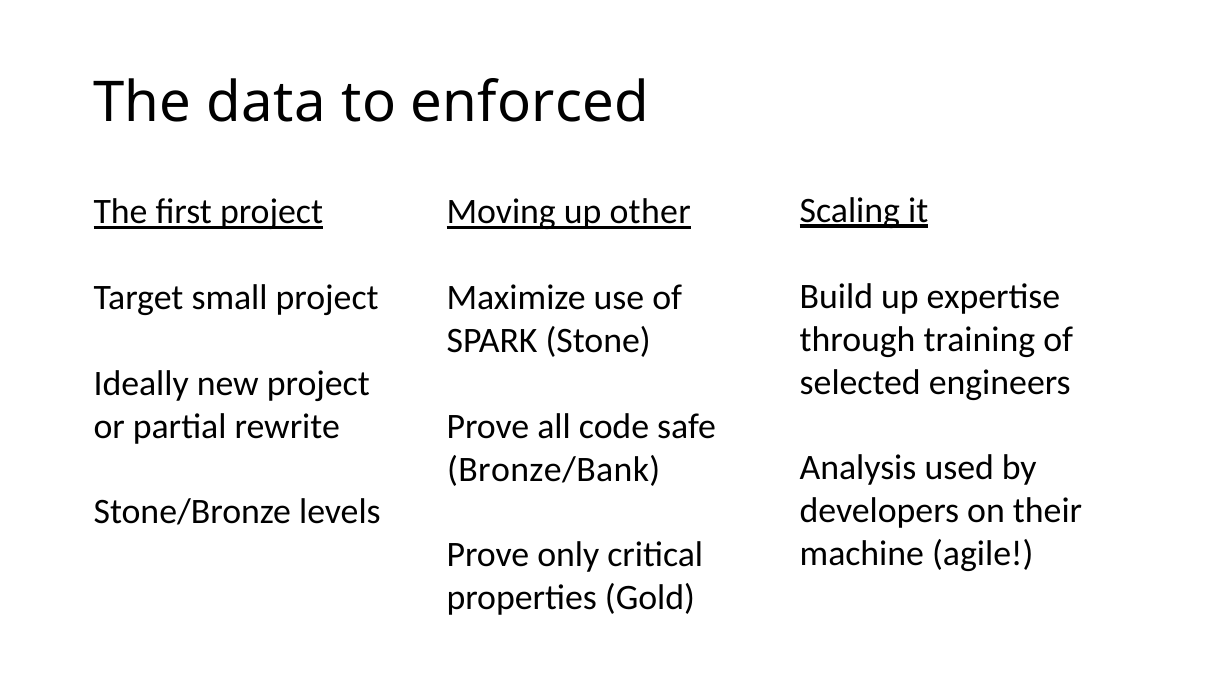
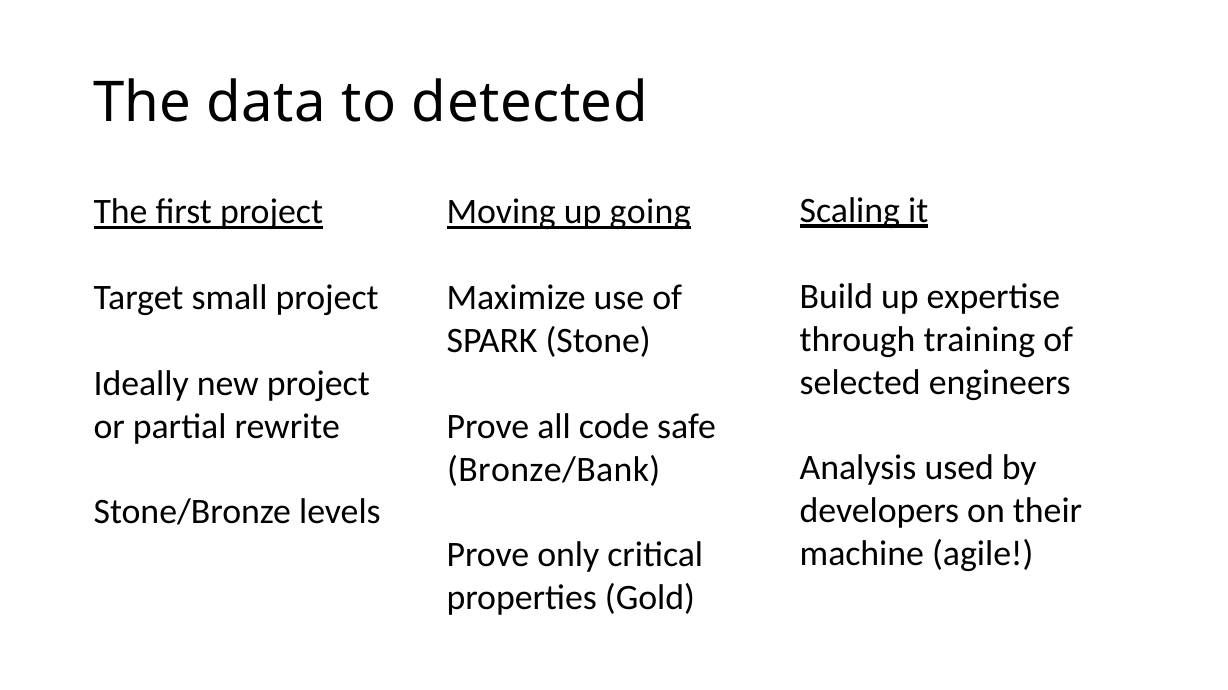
enforced: enforced -> detected
other: other -> going
